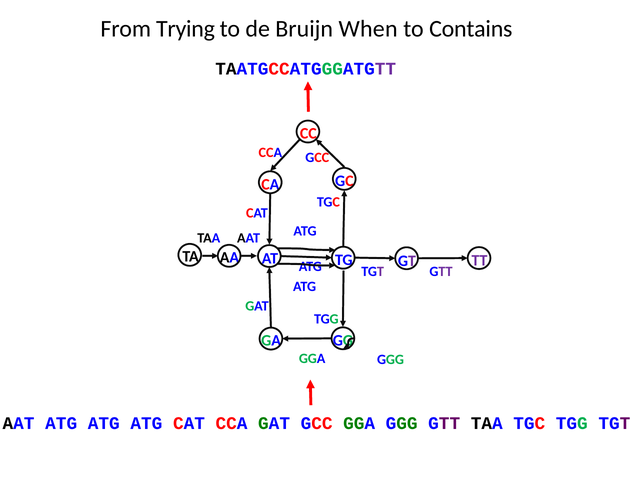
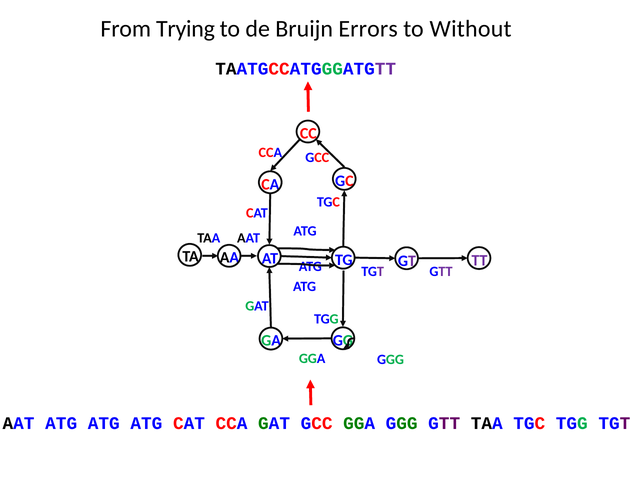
When: When -> Errors
Contains: Contains -> Without
